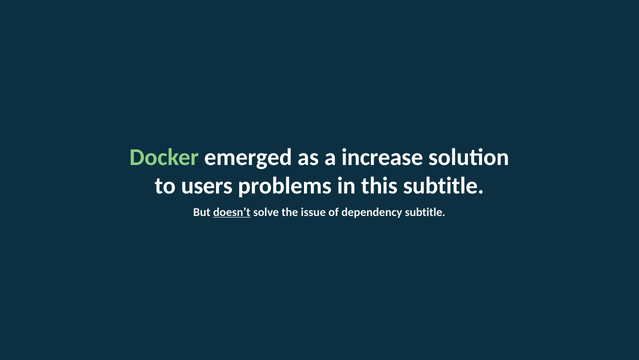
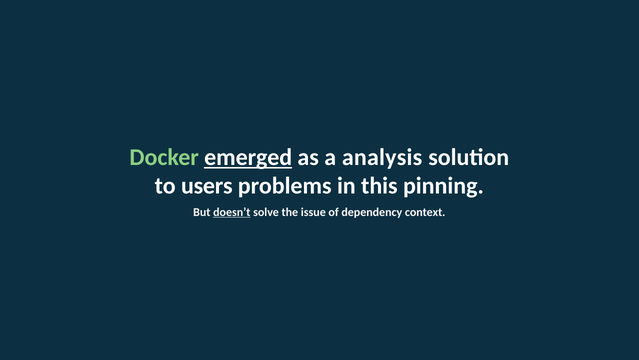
emerged underline: none -> present
increase: increase -> analysis
this subtitle: subtitle -> pinning
dependency subtitle: subtitle -> context
